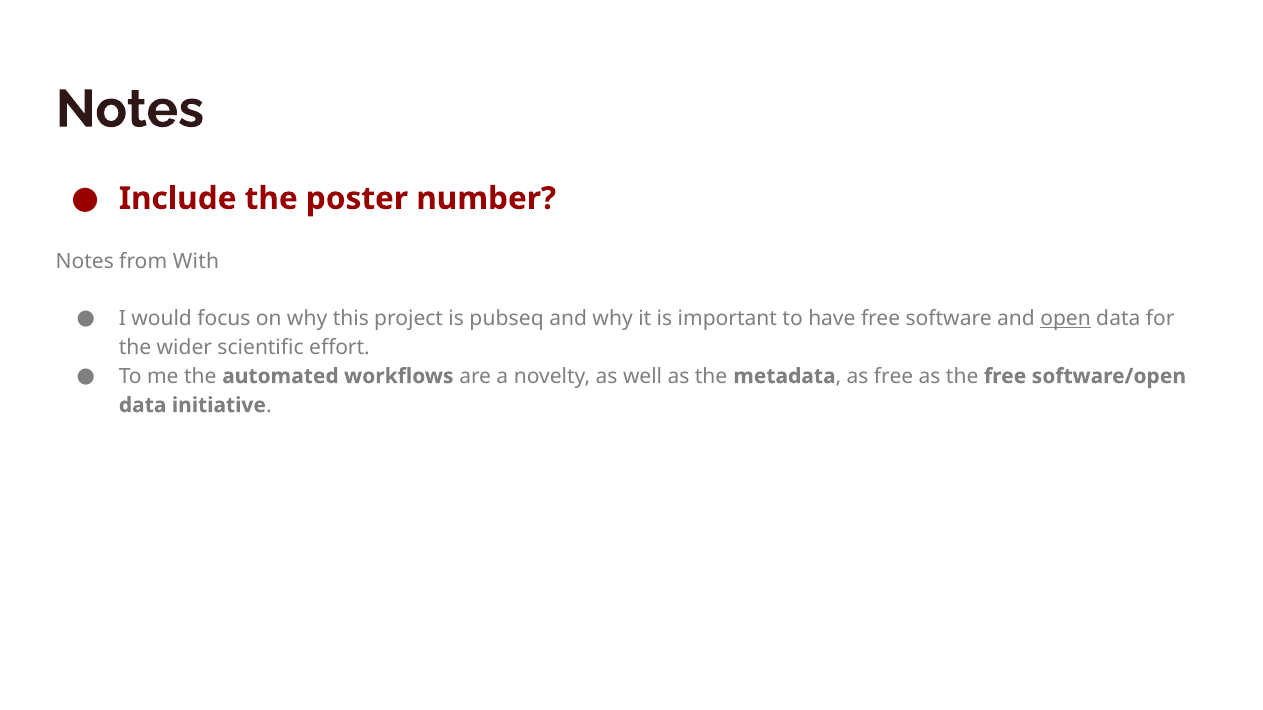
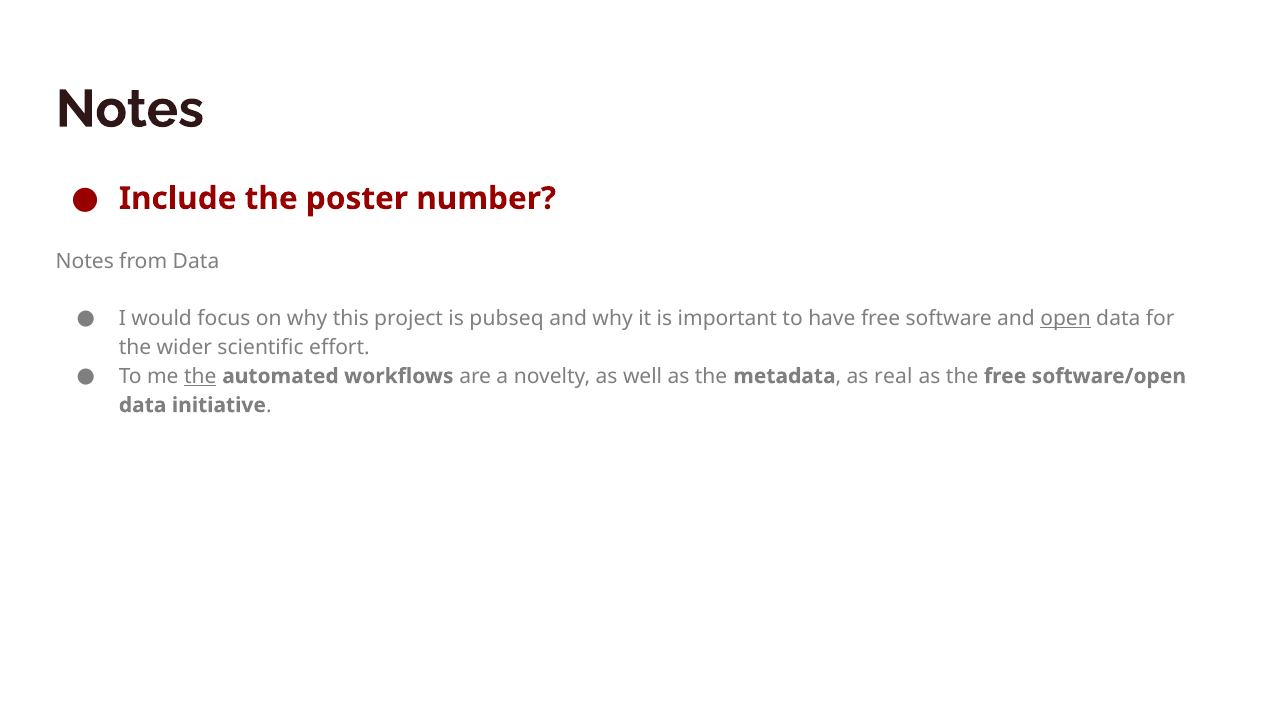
from With: With -> Data
the at (200, 376) underline: none -> present
as free: free -> real
